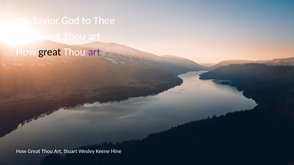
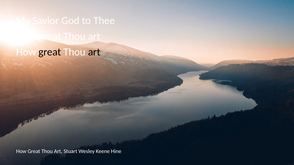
art at (94, 52) colour: purple -> black
